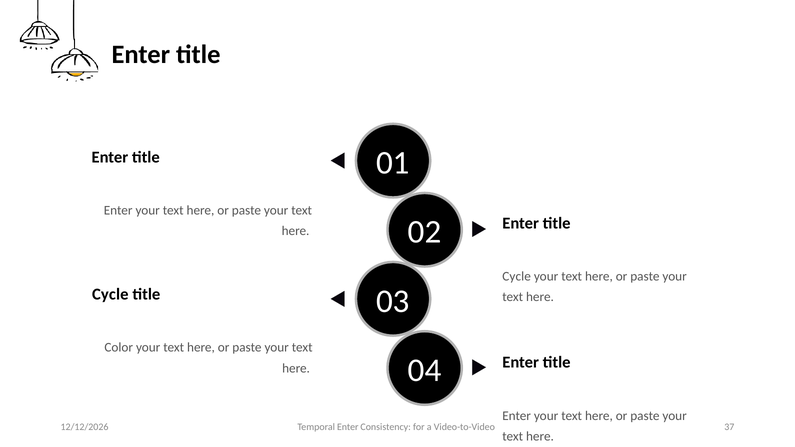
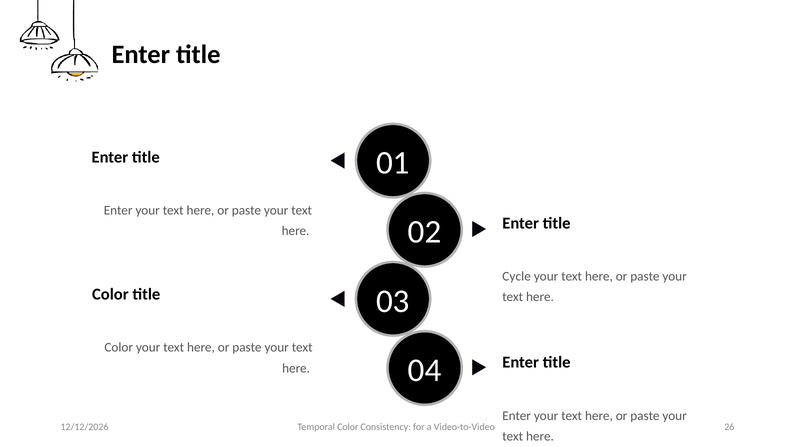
Cycle at (110, 294): Cycle -> Color
Temporal Enter: Enter -> Color
37: 37 -> 26
